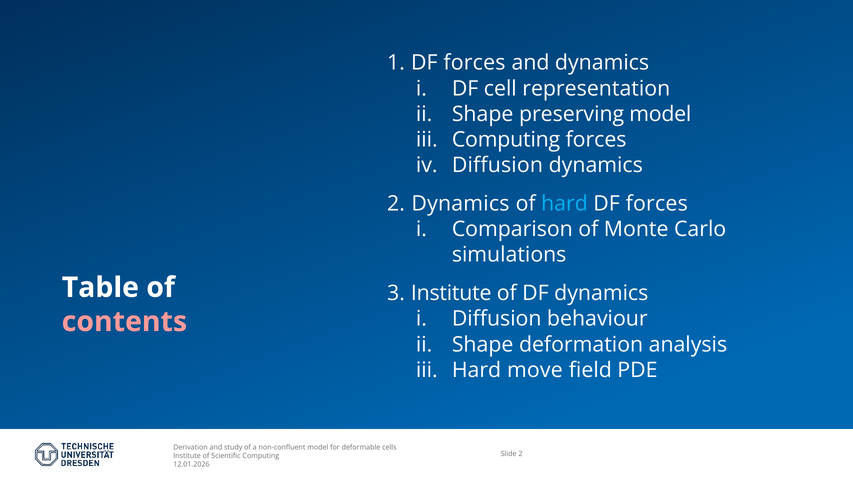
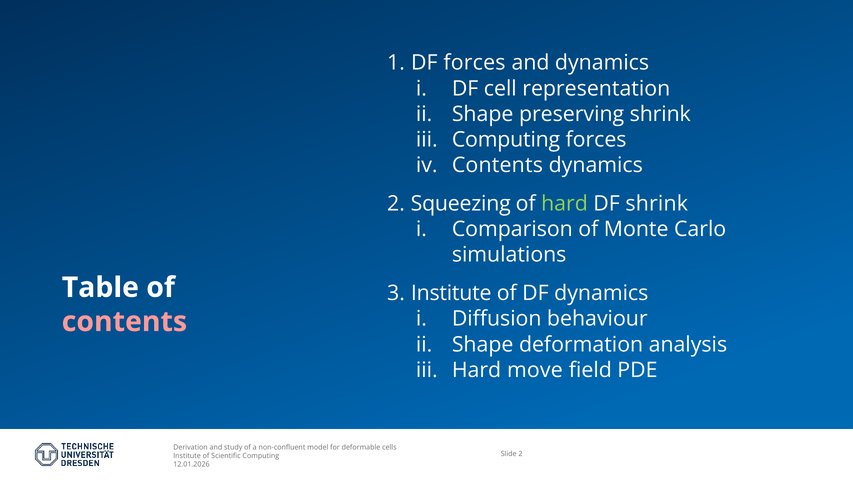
preserving model: model -> shrink
Diffusion at (497, 165): Diffusion -> Contents
Dynamics at (460, 204): Dynamics -> Squeezing
hard at (564, 204) colour: light blue -> light green
forces at (657, 204): forces -> shrink
